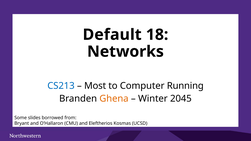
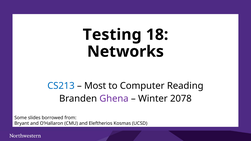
Default: Default -> Testing
Running: Running -> Reading
Ghena colour: orange -> purple
2045: 2045 -> 2078
